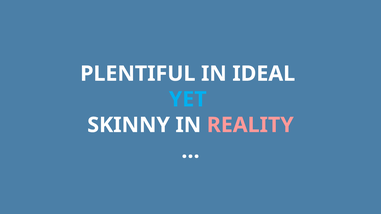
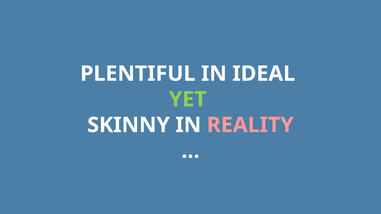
YET colour: light blue -> light green
